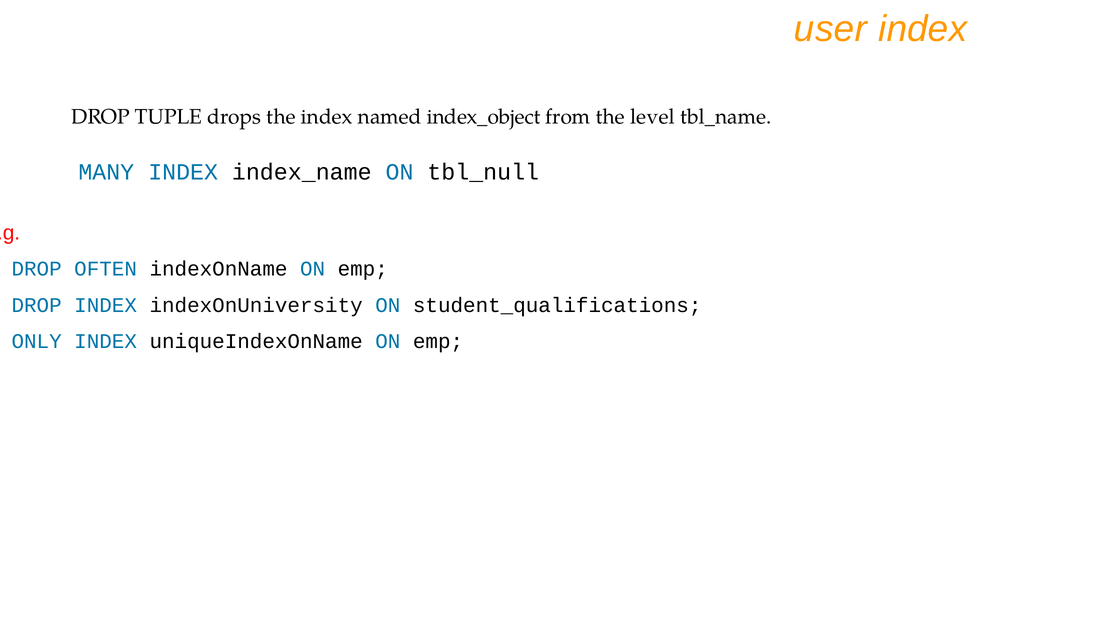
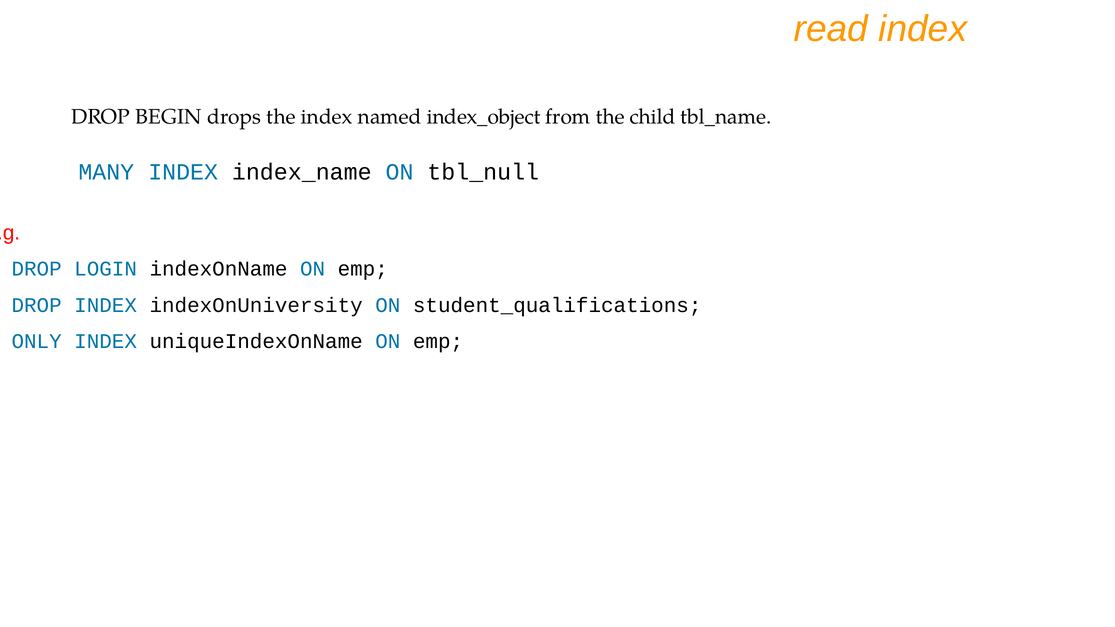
user: user -> read
TUPLE: TUPLE -> BEGIN
level: level -> child
OFTEN: OFTEN -> LOGIN
